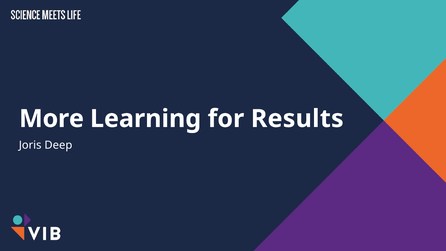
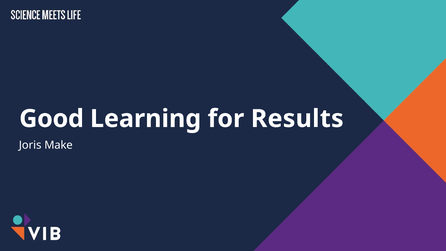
More: More -> Good
Deep: Deep -> Make
